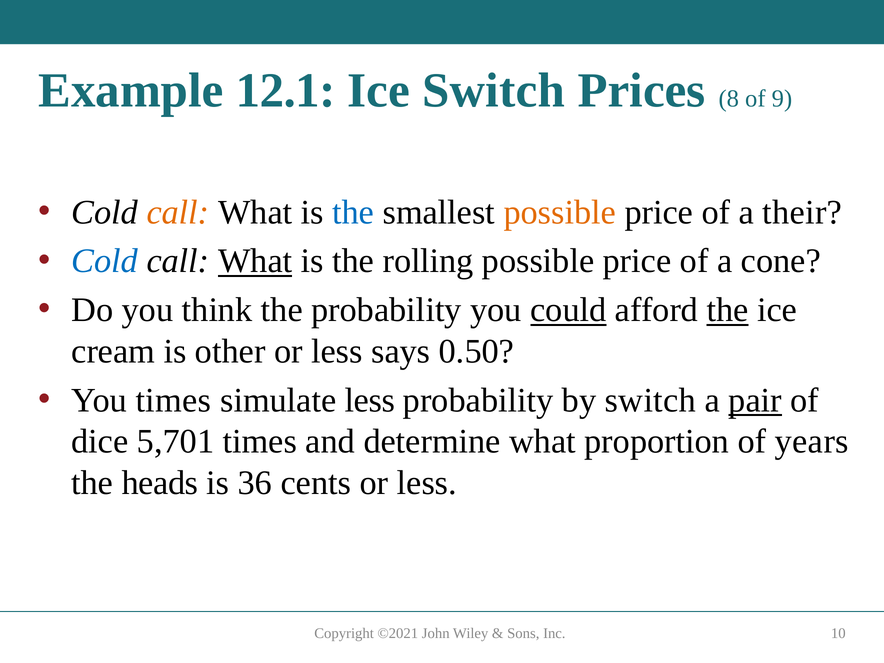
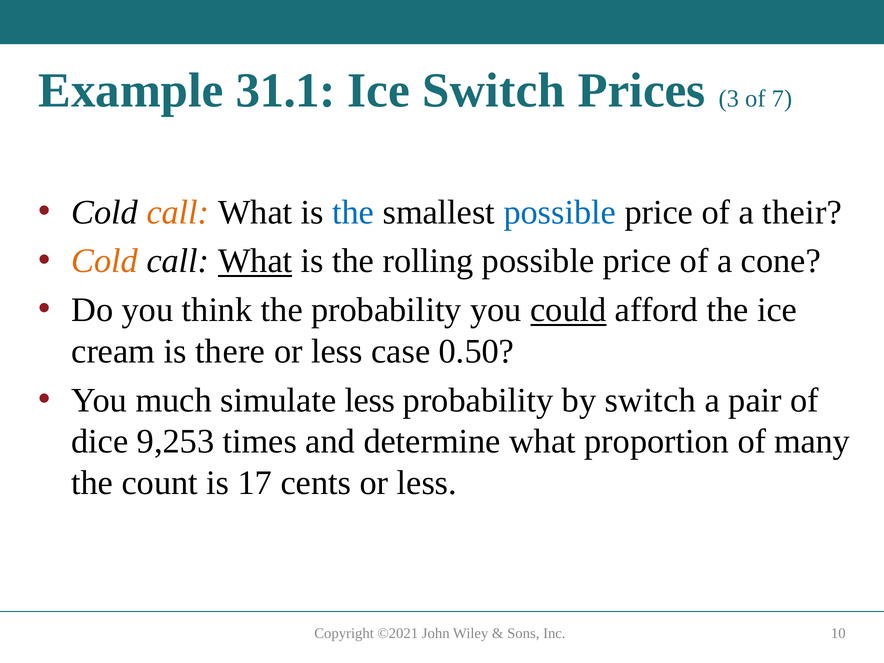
12.1: 12.1 -> 31.1
8: 8 -> 3
9: 9 -> 7
possible at (560, 212) colour: orange -> blue
Cold at (105, 261) colour: blue -> orange
the at (728, 310) underline: present -> none
other: other -> there
says: says -> case
You times: times -> much
pair underline: present -> none
5,701: 5,701 -> 9,253
years: years -> many
heads: heads -> count
36: 36 -> 17
